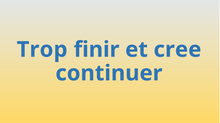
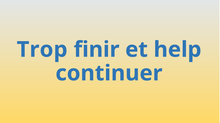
cree: cree -> help
